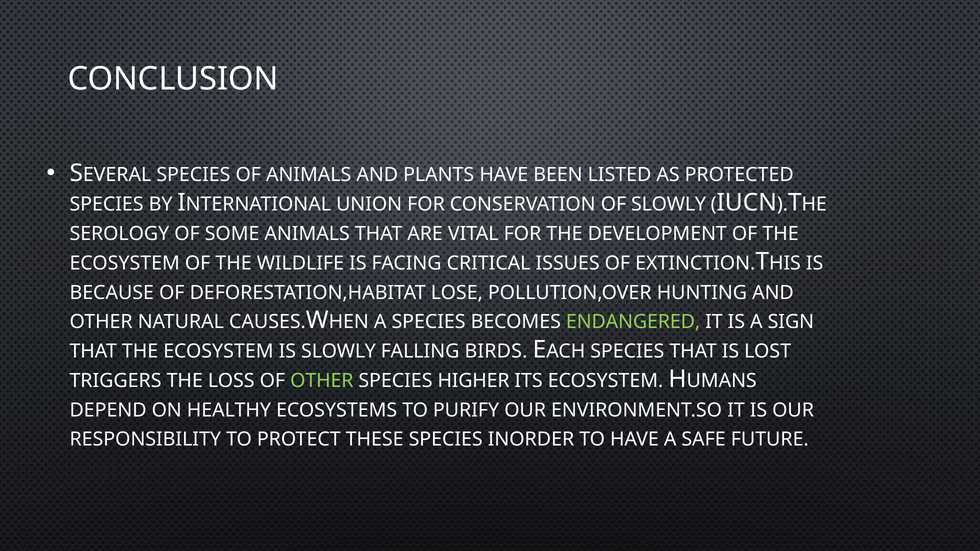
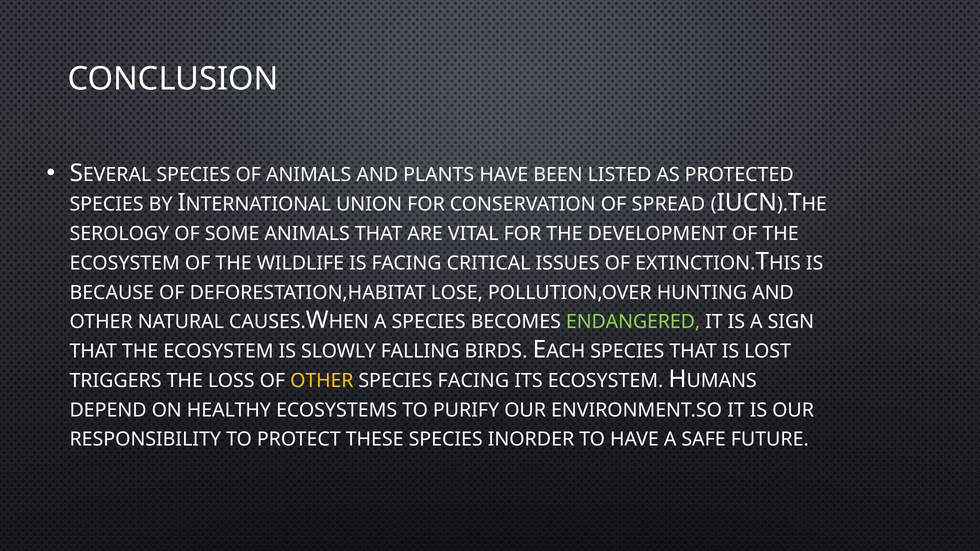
OF SLOWLY: SLOWLY -> SPREAD
OTHER at (322, 381) colour: light green -> yellow
SPECIES HIGHER: HIGHER -> FACING
